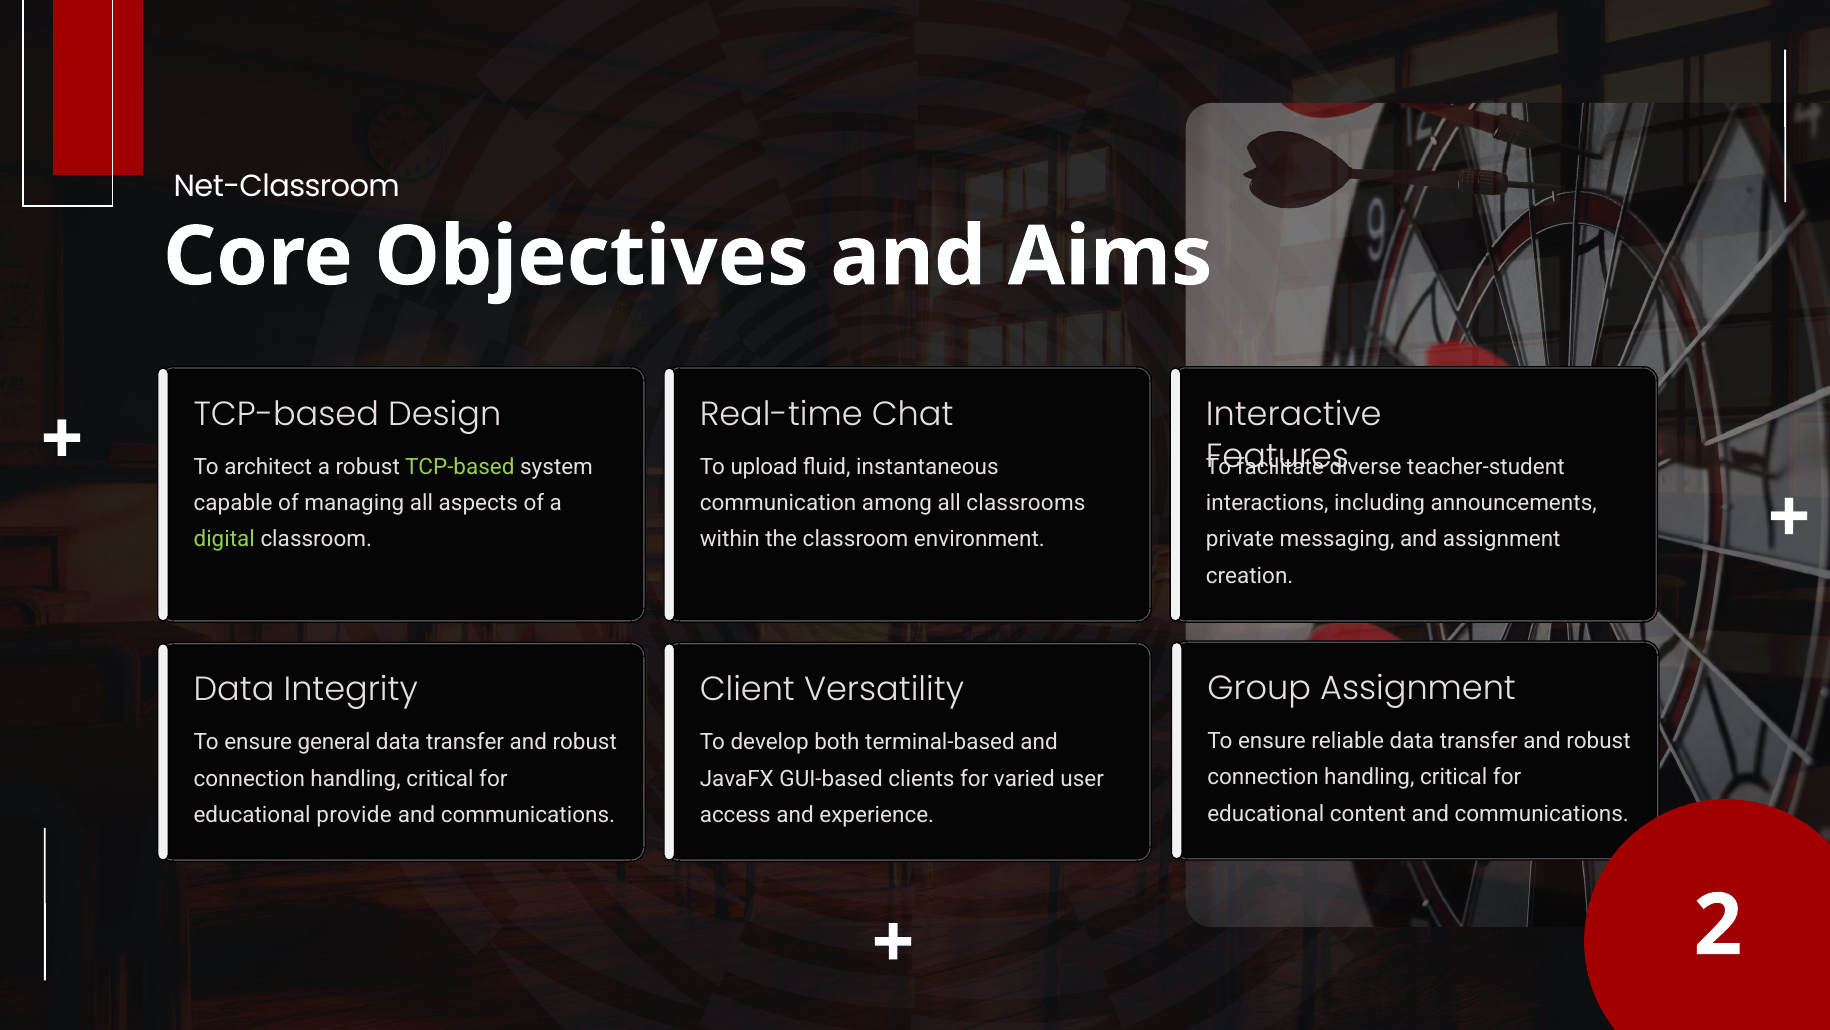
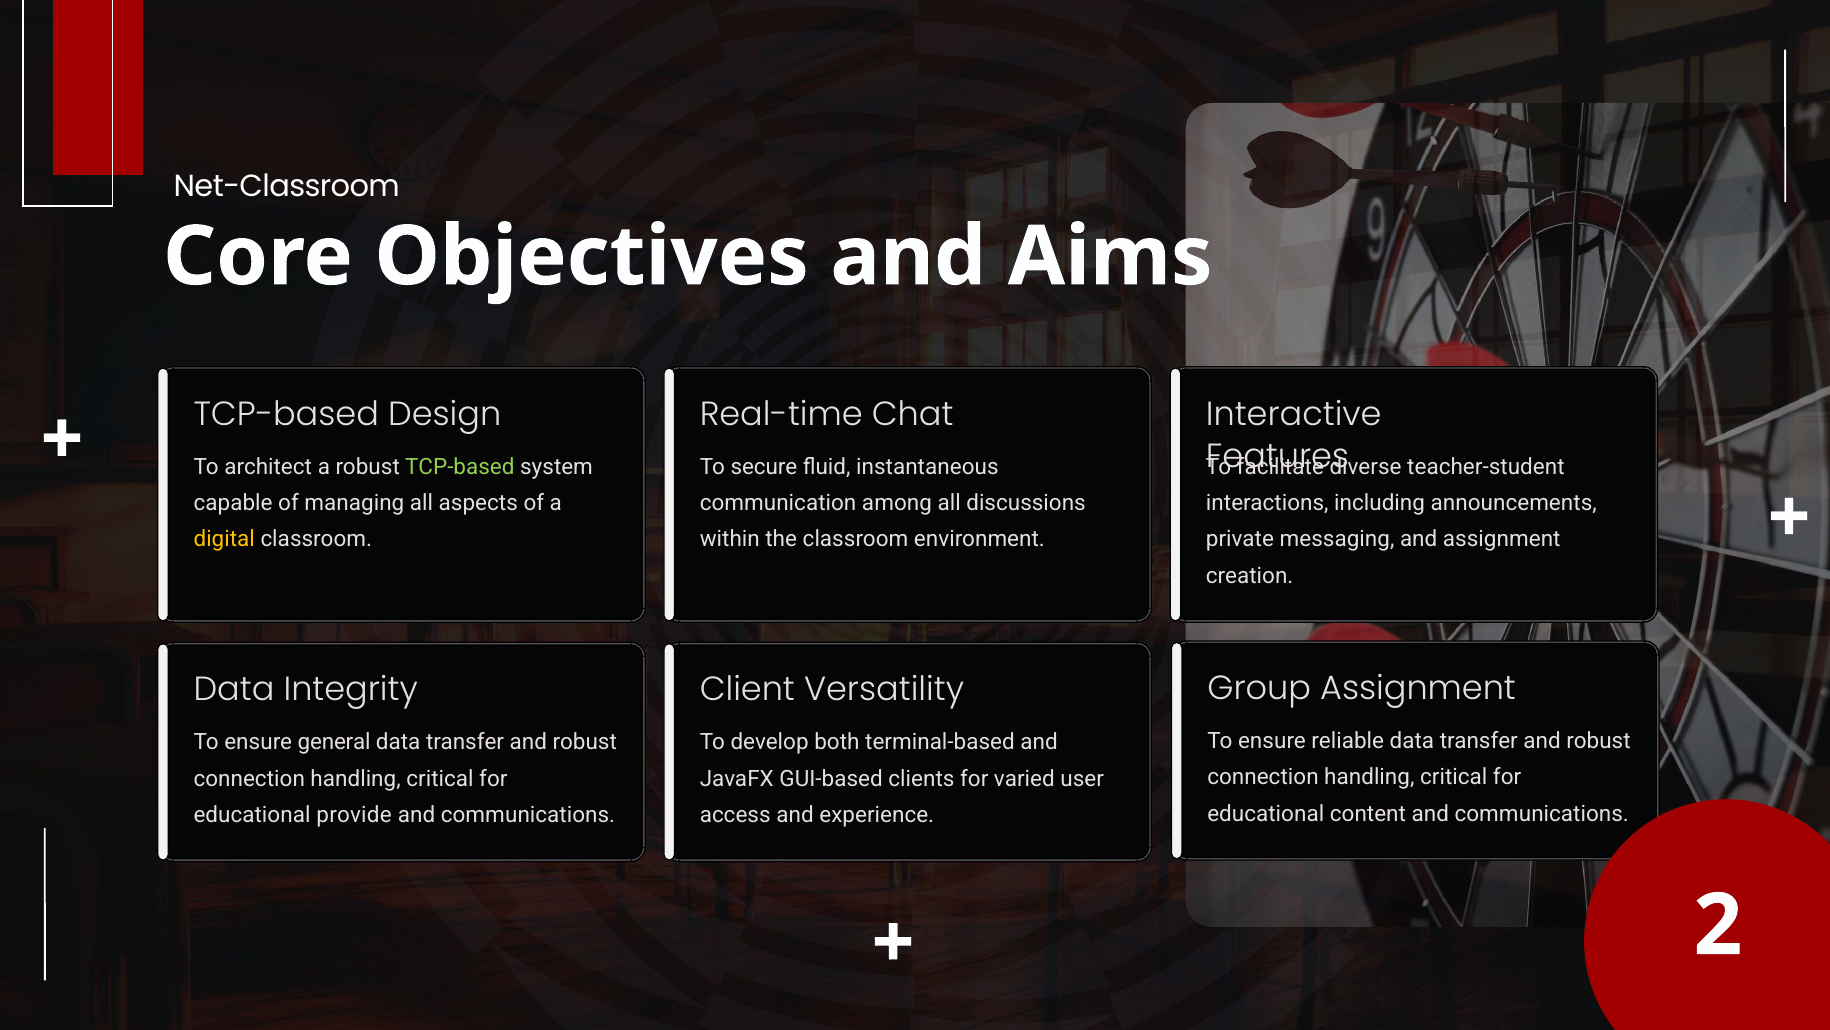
upload: upload -> secure
classrooms: classrooms -> discussions
digital colour: light green -> yellow
